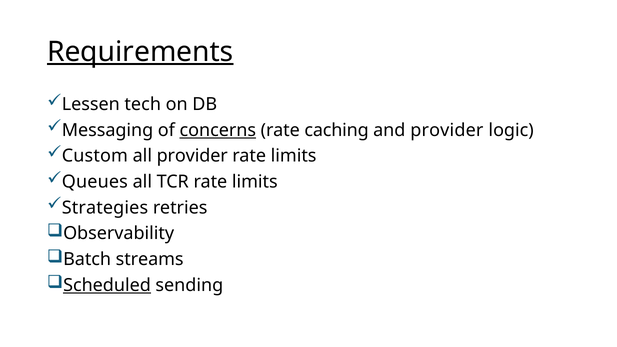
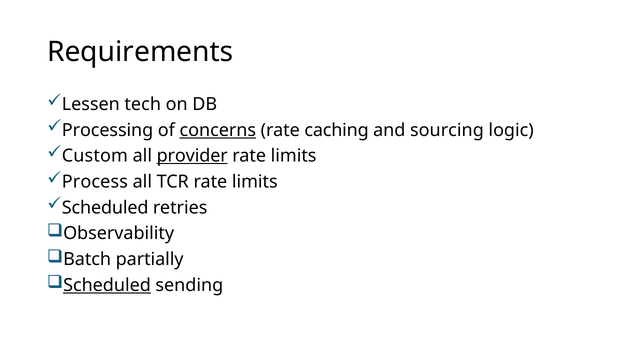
Requirements underline: present -> none
Messaging: Messaging -> Processing
and provider: provider -> sourcing
provider at (192, 156) underline: none -> present
Queues: Queues -> Process
Strategies at (105, 208): Strategies -> Scheduled
streams: streams -> partially
